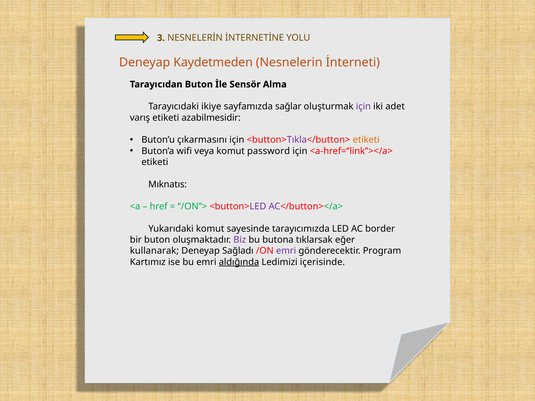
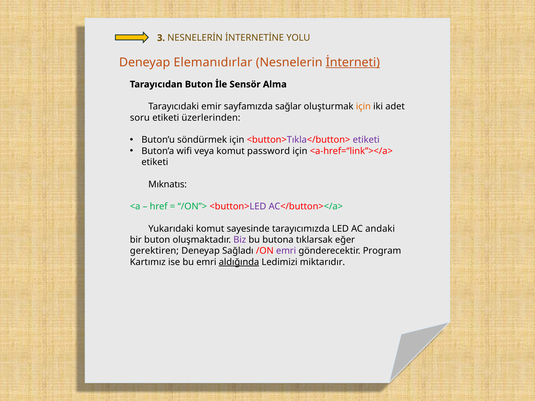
Kaydetmeden: Kaydetmeden -> Elemanıdırlar
İnterneti underline: none -> present
ikiye: ikiye -> emir
için at (363, 107) colour: purple -> orange
varış: varış -> soru
azabilmesidir: azabilmesidir -> üzerlerinden
çıkarmasını: çıkarmasını -> söndürmek
etiketi at (366, 140) colour: orange -> purple
border: border -> andaki
kullanarak: kullanarak -> gerektiren
içerisinde: içerisinde -> miktarıdır
